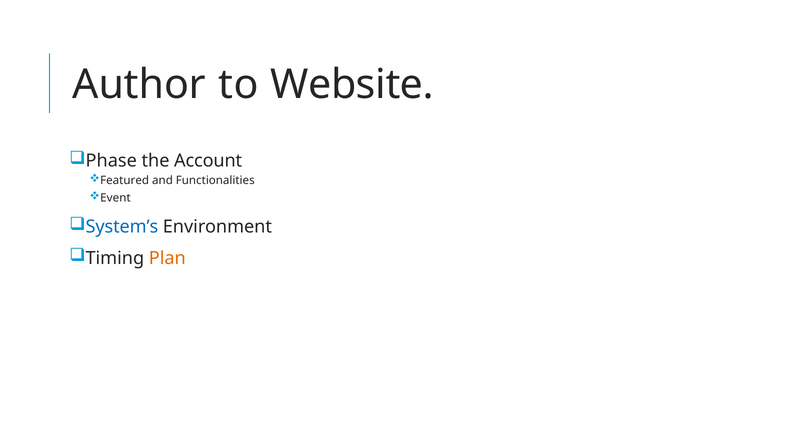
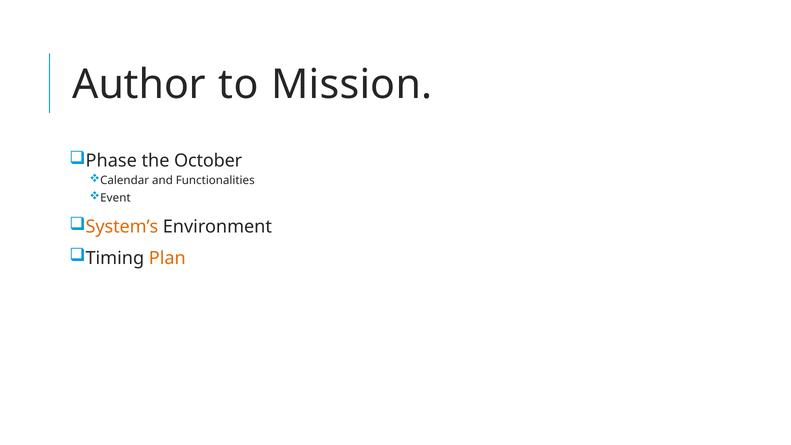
Website: Website -> Mission
Account: Account -> October
Featured: Featured -> Calendar
System’s colour: blue -> orange
